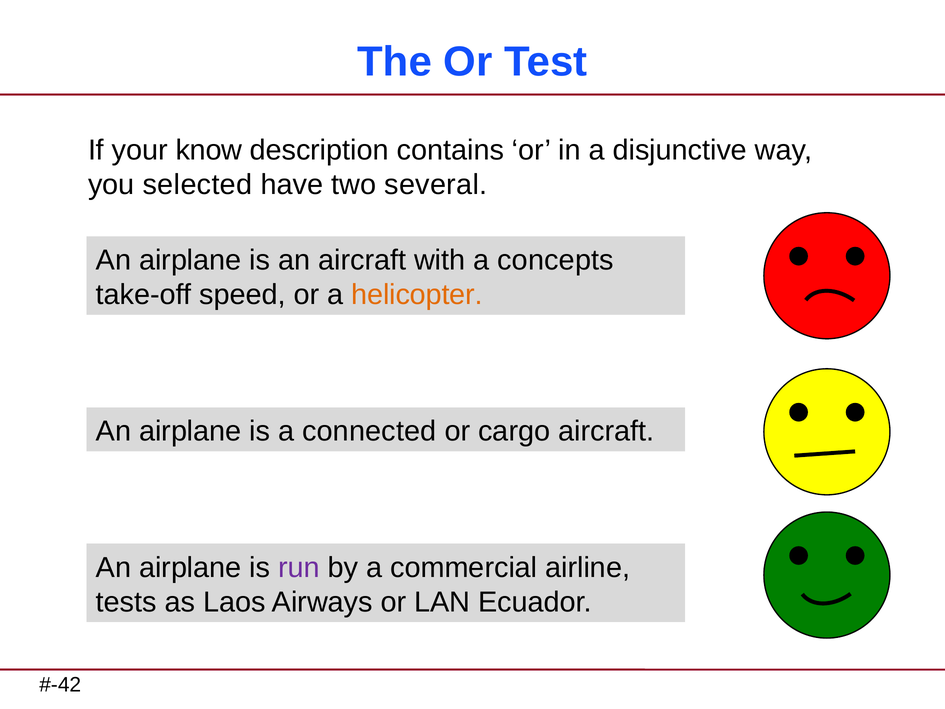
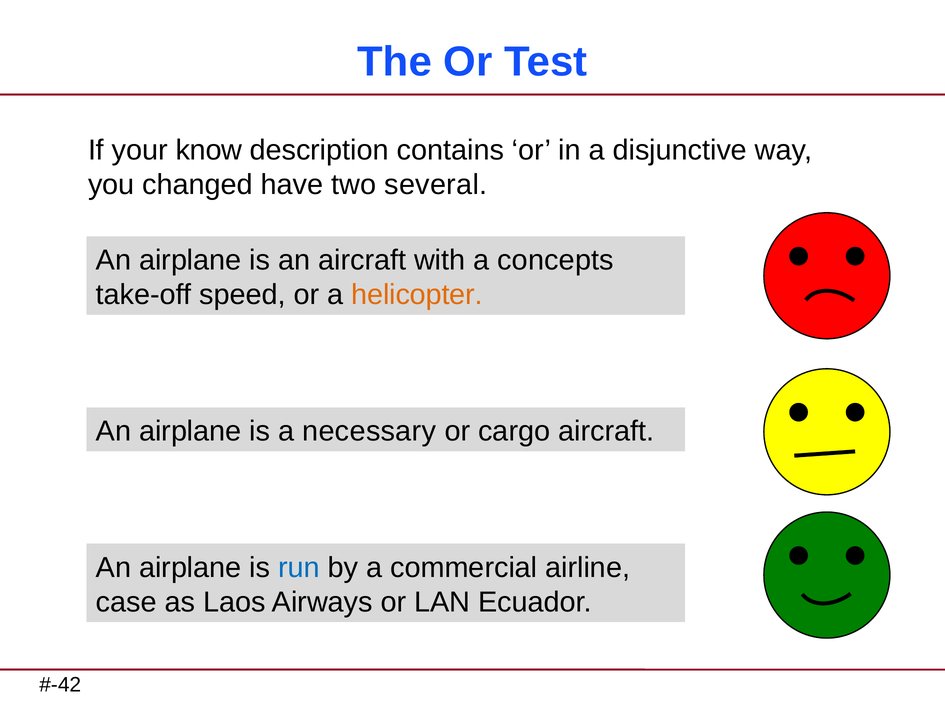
selected: selected -> changed
connected: connected -> necessary
run colour: purple -> blue
tests: tests -> case
